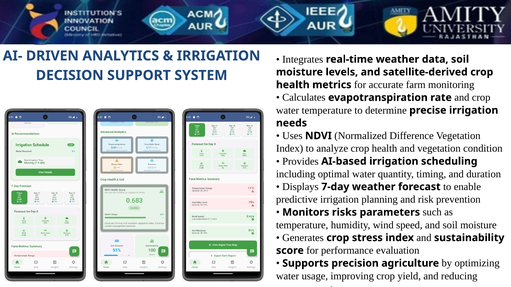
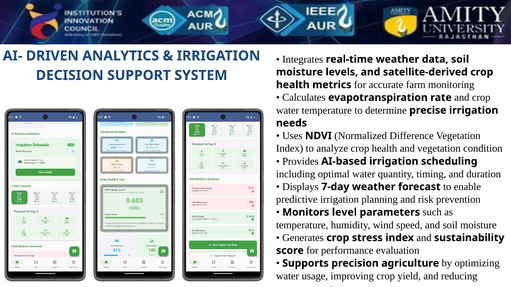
risks: risks -> level
